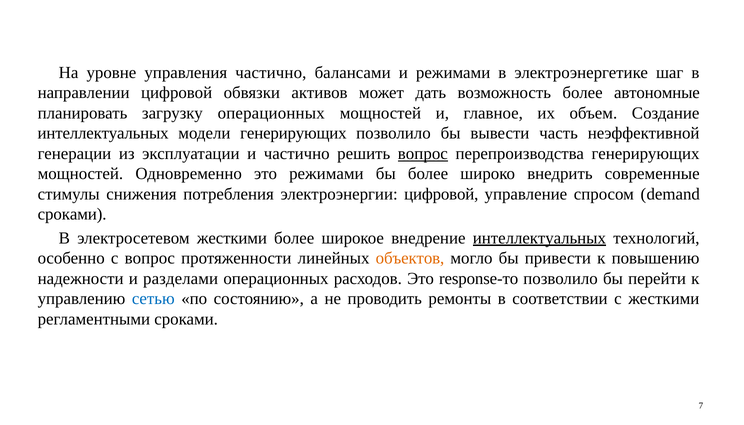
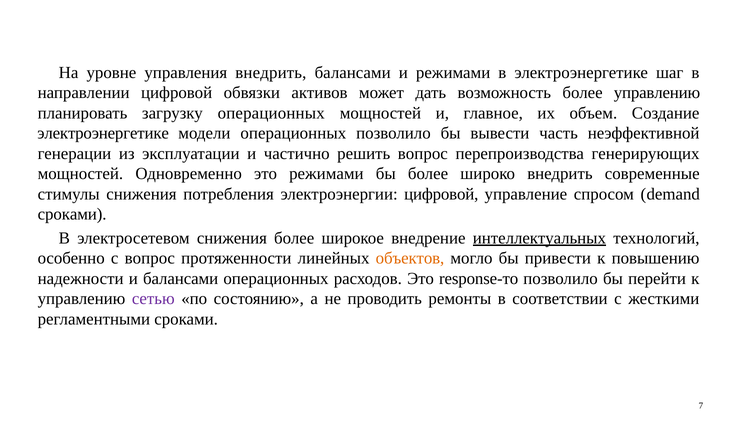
управления частично: частично -> внедрить
более автономные: автономные -> управлению
интеллектуальных at (103, 133): интеллектуальных -> электроэнергетике
модели генерирующих: генерирующих -> операционных
вопрос at (423, 154) underline: present -> none
электросетевом жесткими: жесткими -> снижения
и разделами: разделами -> балансами
сетью colour: blue -> purple
